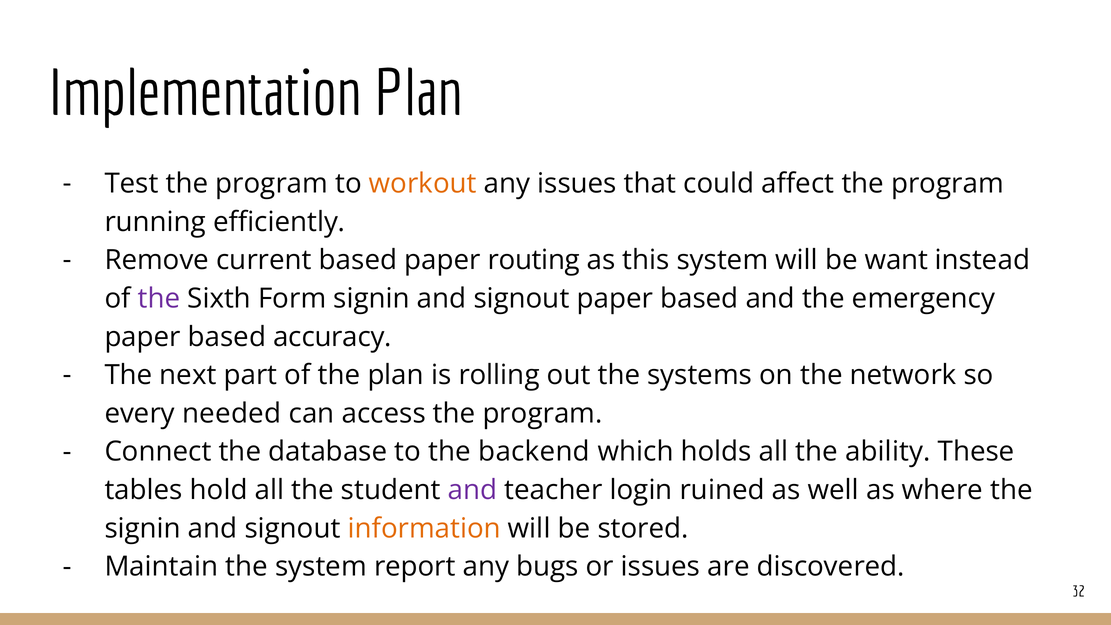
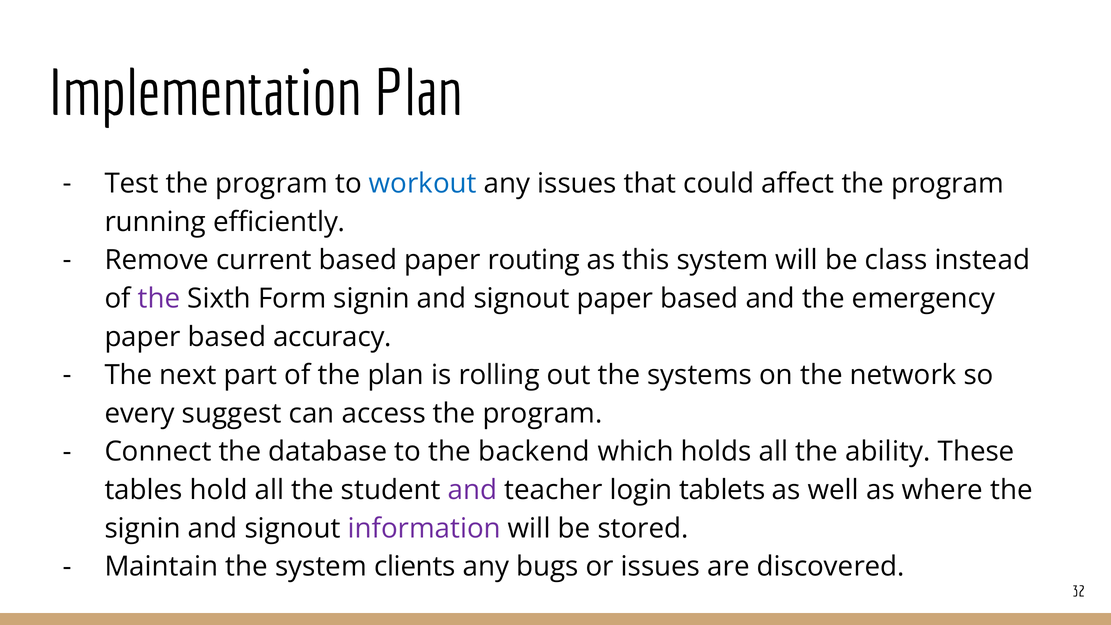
workout colour: orange -> blue
want: want -> class
needed: needed -> suggest
ruined: ruined -> tablets
information colour: orange -> purple
report: report -> clients
